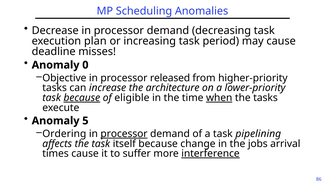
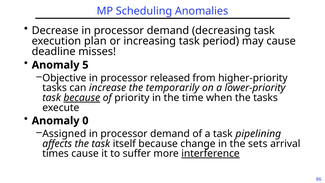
0: 0 -> 5
architecture: architecture -> temporarily
eligible: eligible -> priority
when underline: present -> none
5: 5 -> 0
Ordering: Ordering -> Assigned
processor at (124, 134) underline: present -> none
jobs: jobs -> sets
